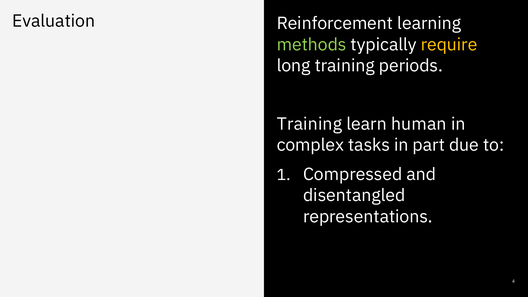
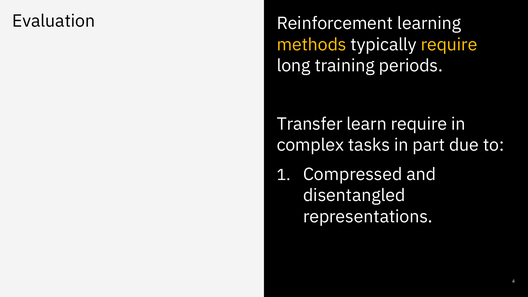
methods colour: light green -> yellow
Training at (309, 124): Training -> Transfer
learn human: human -> require
